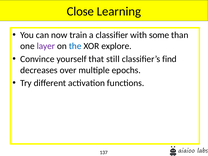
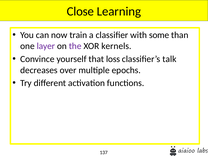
the colour: blue -> purple
explore: explore -> kernels
still: still -> loss
find: find -> talk
